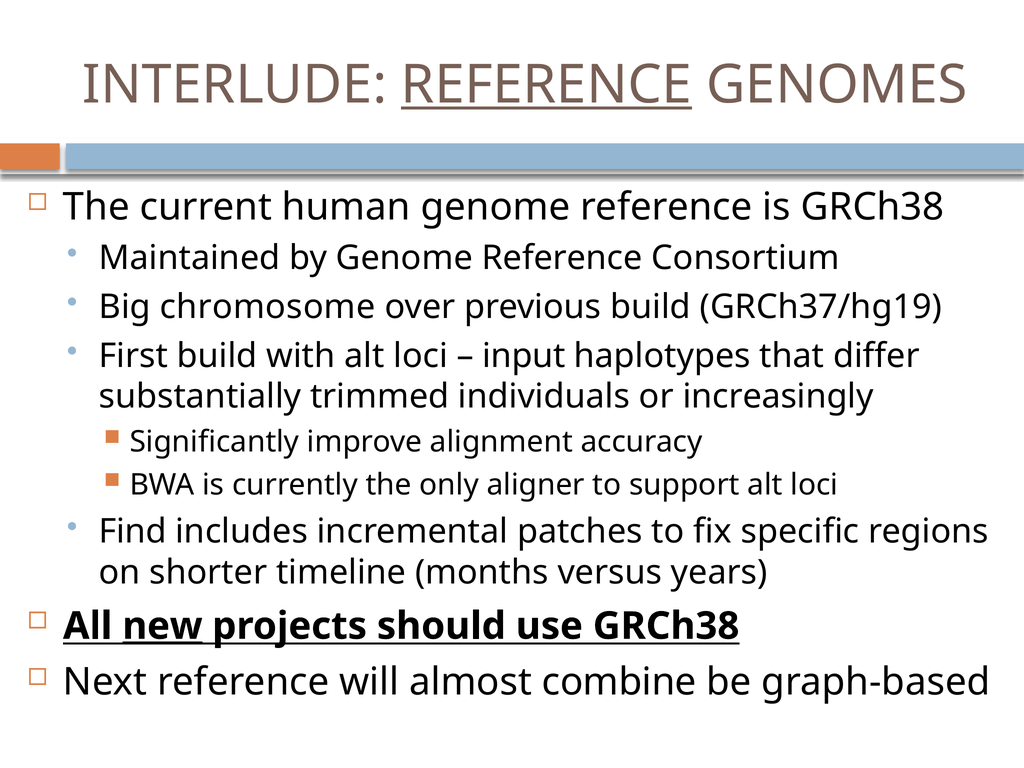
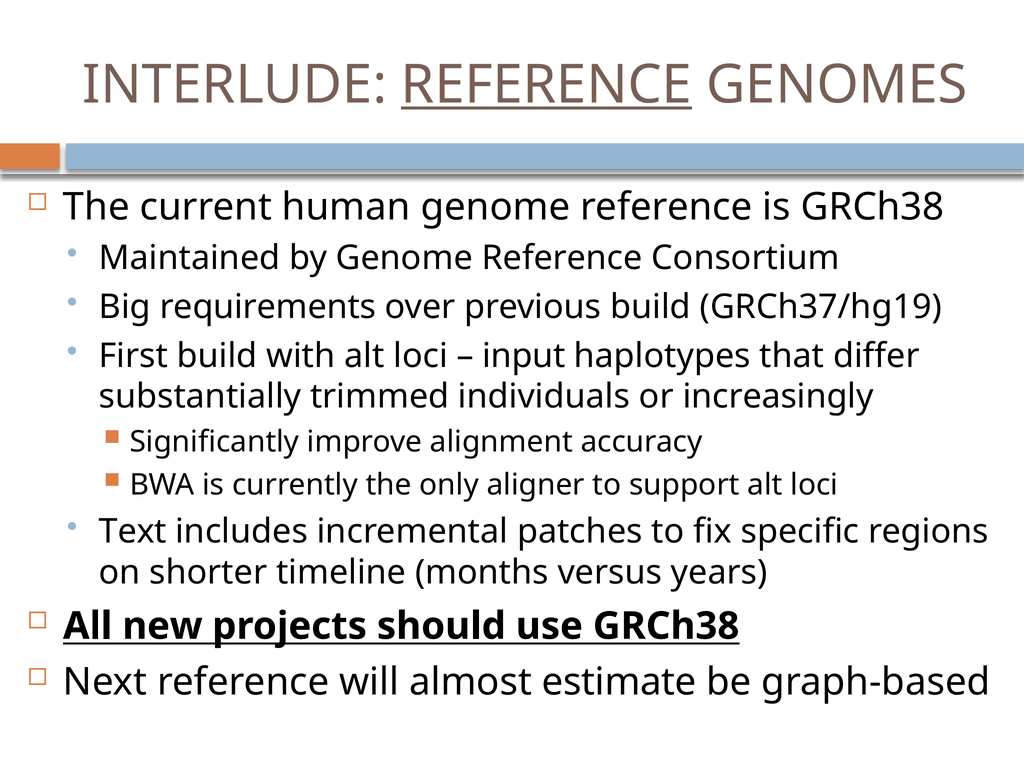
chromosome: chromosome -> requirements
Find: Find -> Text
new underline: present -> none
combine: combine -> estimate
